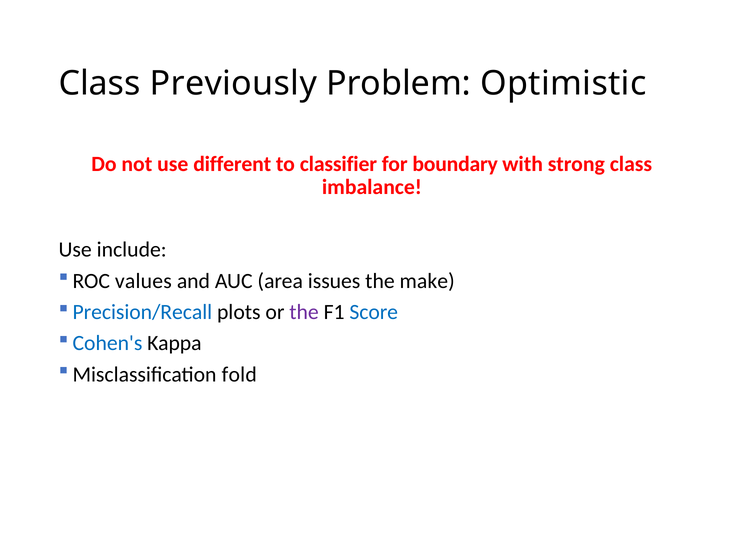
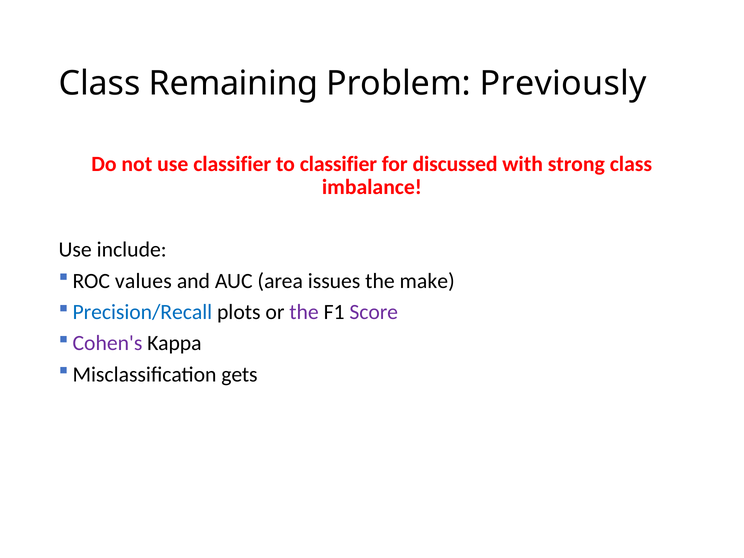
Previously: Previously -> Remaining
Optimistic: Optimistic -> Previously
use different: different -> classifier
boundary: boundary -> discussed
Score colour: blue -> purple
Cohen's colour: blue -> purple
fold: fold -> gets
